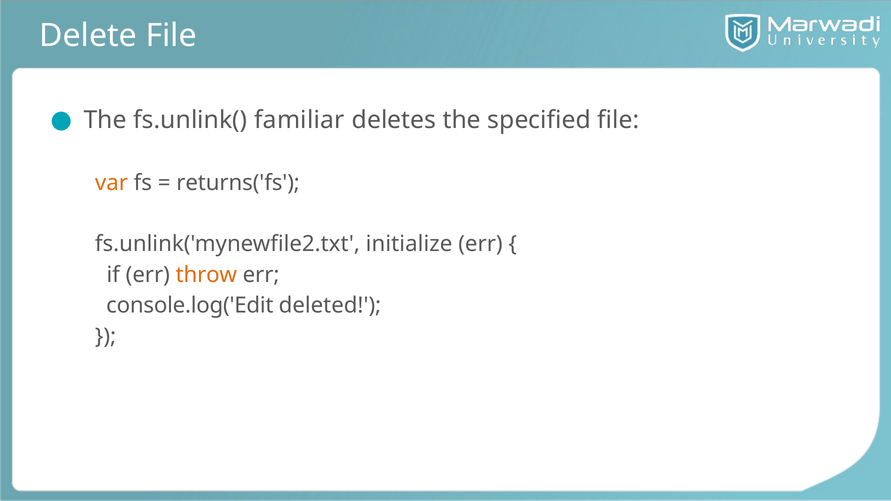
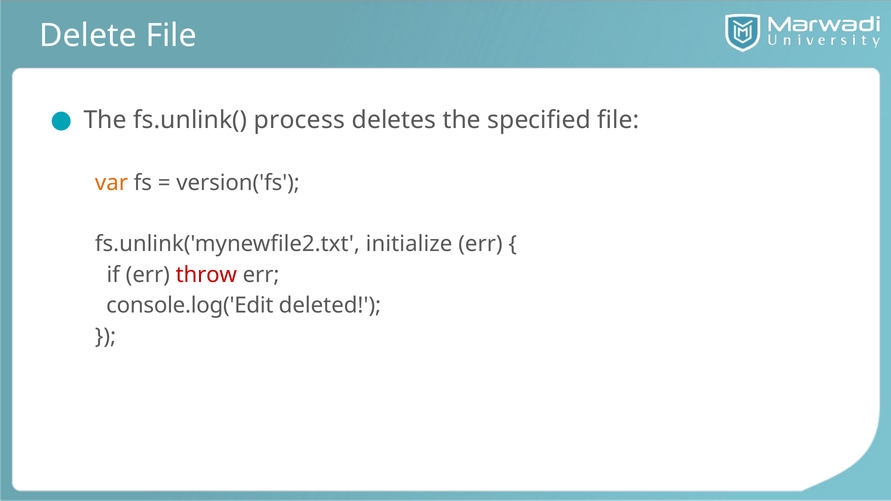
familiar: familiar -> process
returns('fs: returns('fs -> version('fs
throw colour: orange -> red
